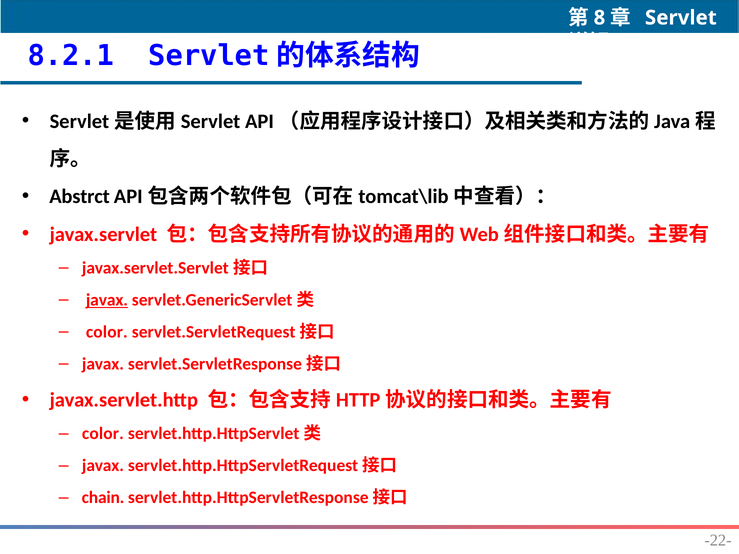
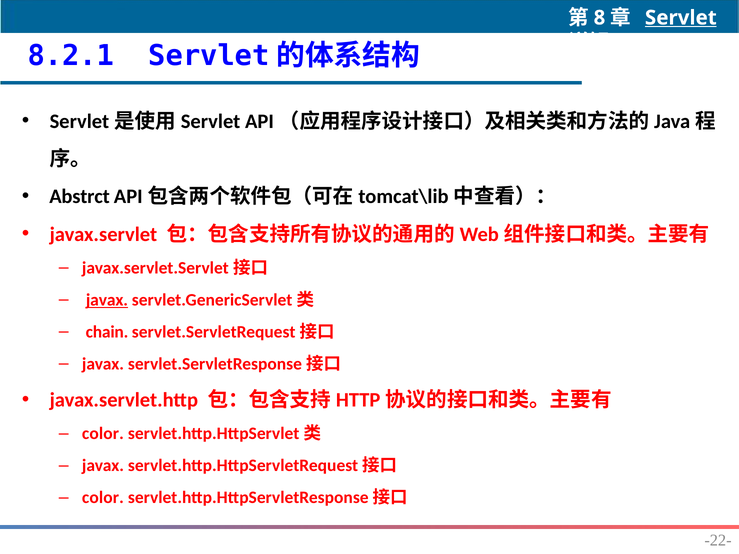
Servlet underline: none -> present
color at (107, 332): color -> chain
chain at (103, 498): chain -> color
